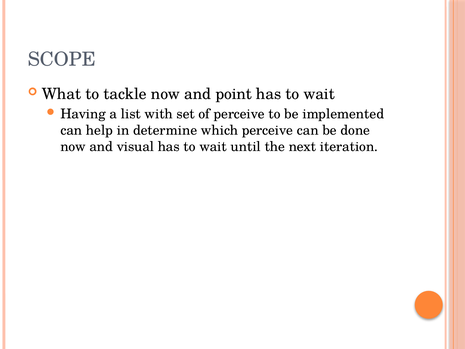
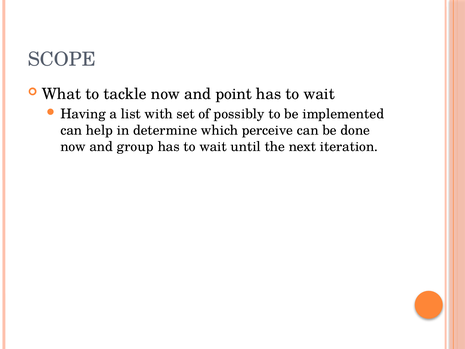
of perceive: perceive -> possibly
visual: visual -> group
